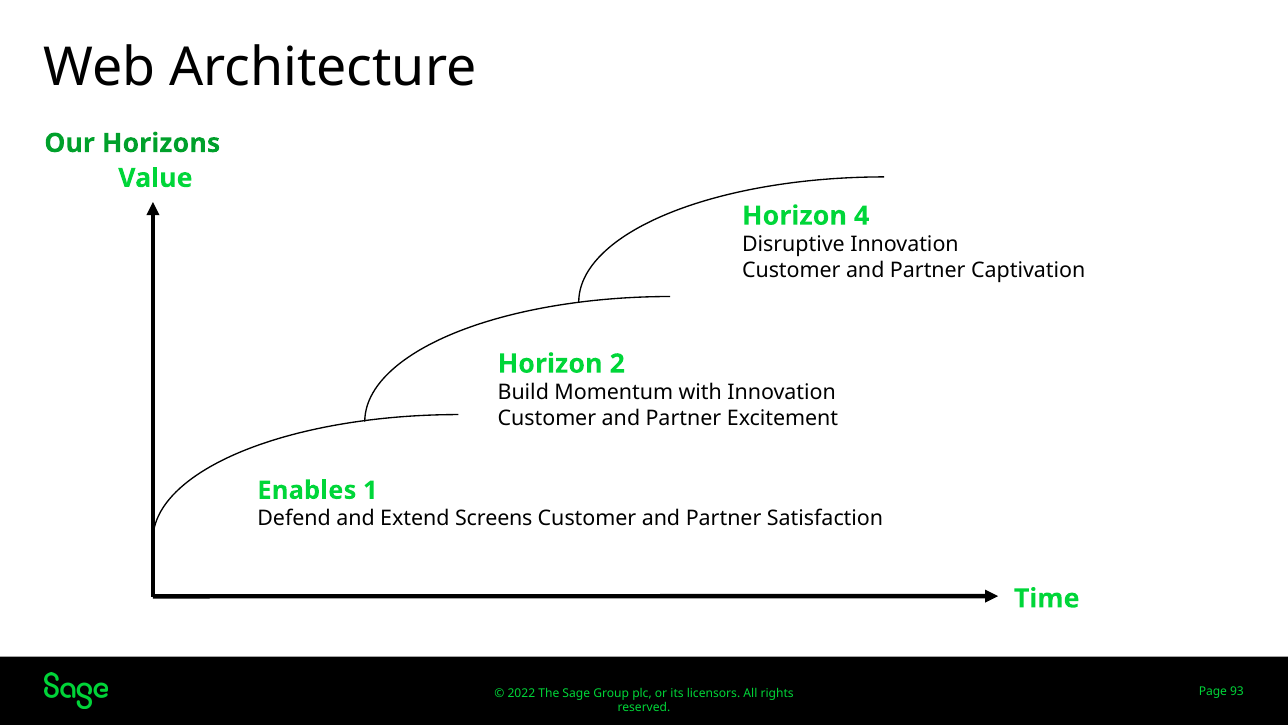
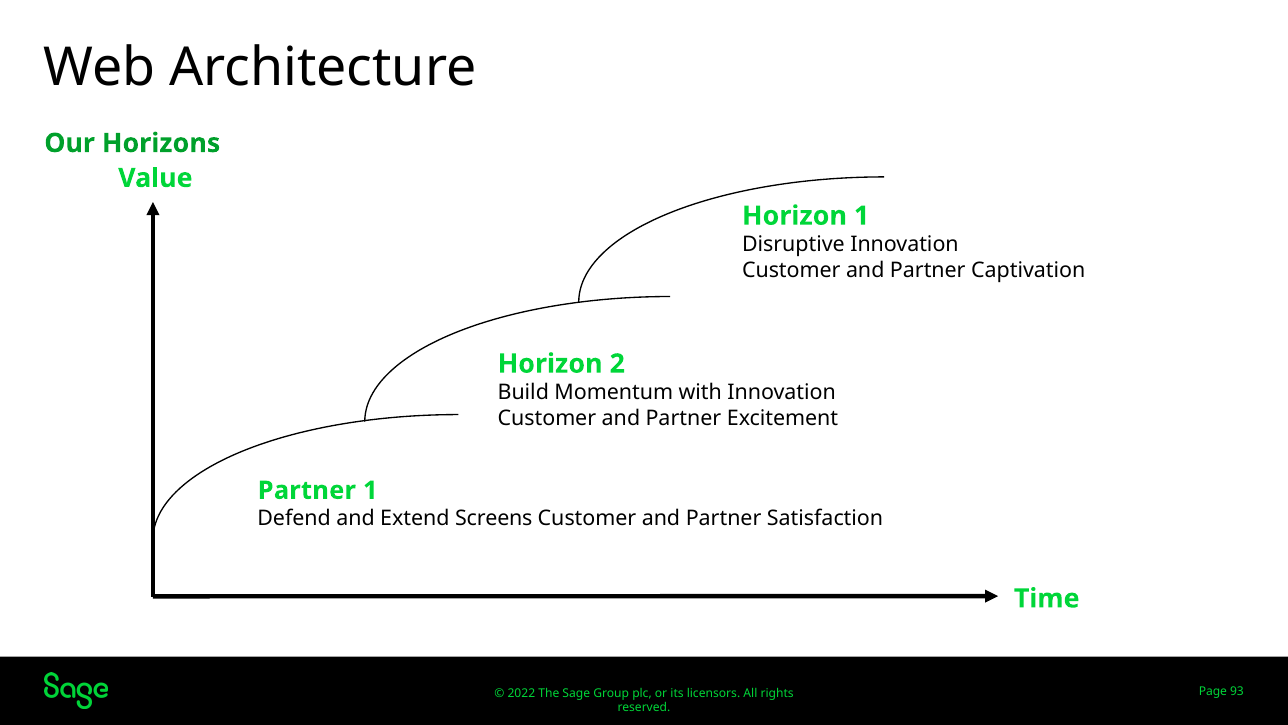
Horizon 4: 4 -> 1
Enables at (307, 490): Enables -> Partner
